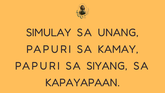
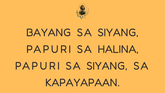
SIMULAY: SIMULAY -> BAYANG
UNANG at (118, 32): UNANG -> SIYANG
KAMAY: KAMAY -> HALINA
